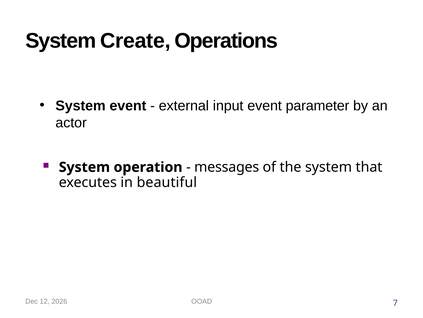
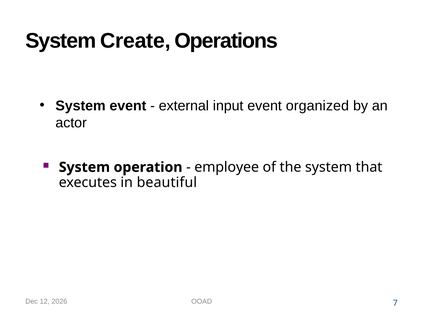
parameter: parameter -> organized
messages: messages -> employee
